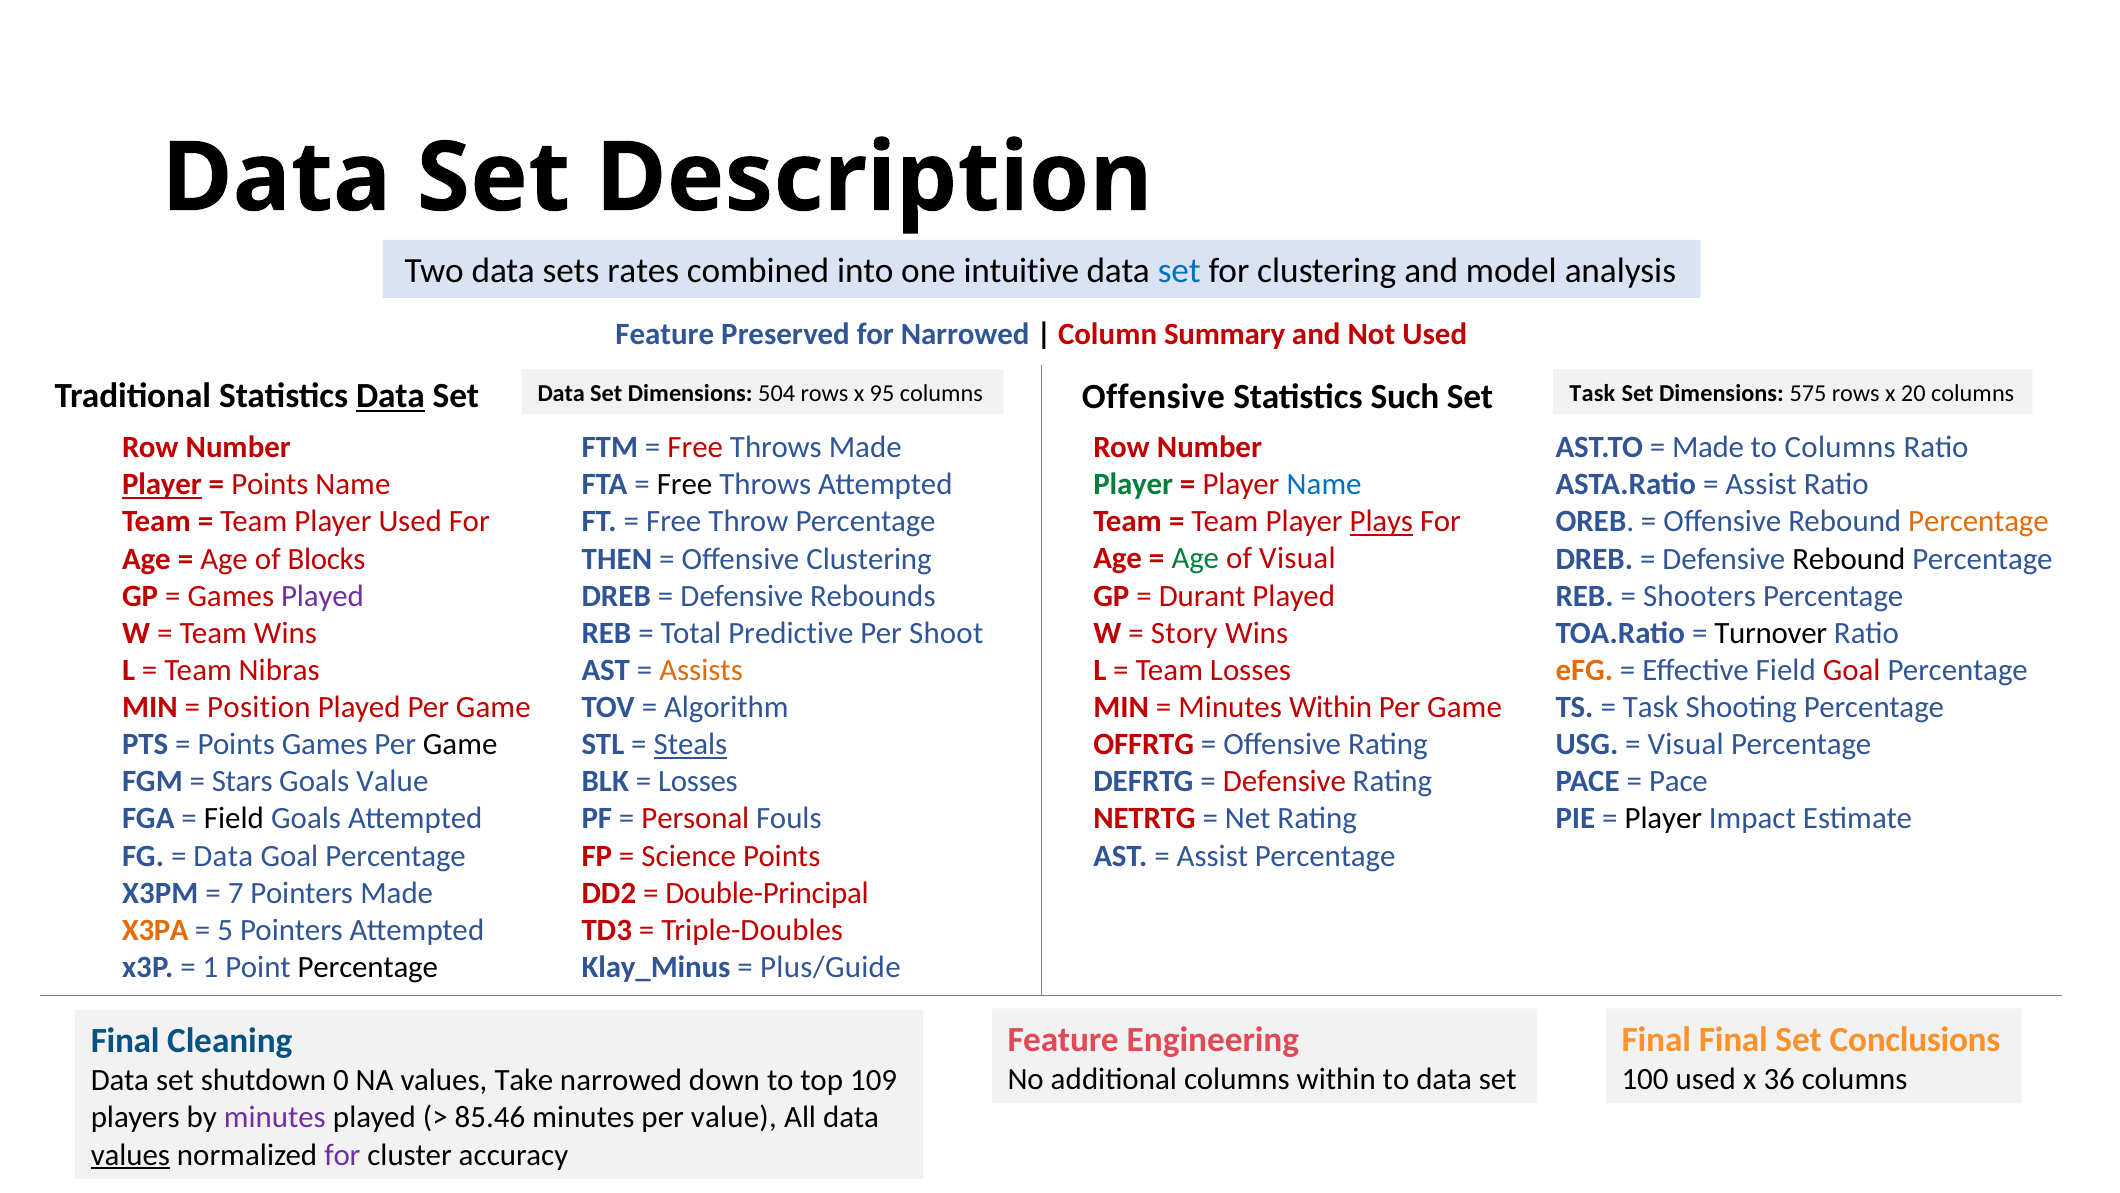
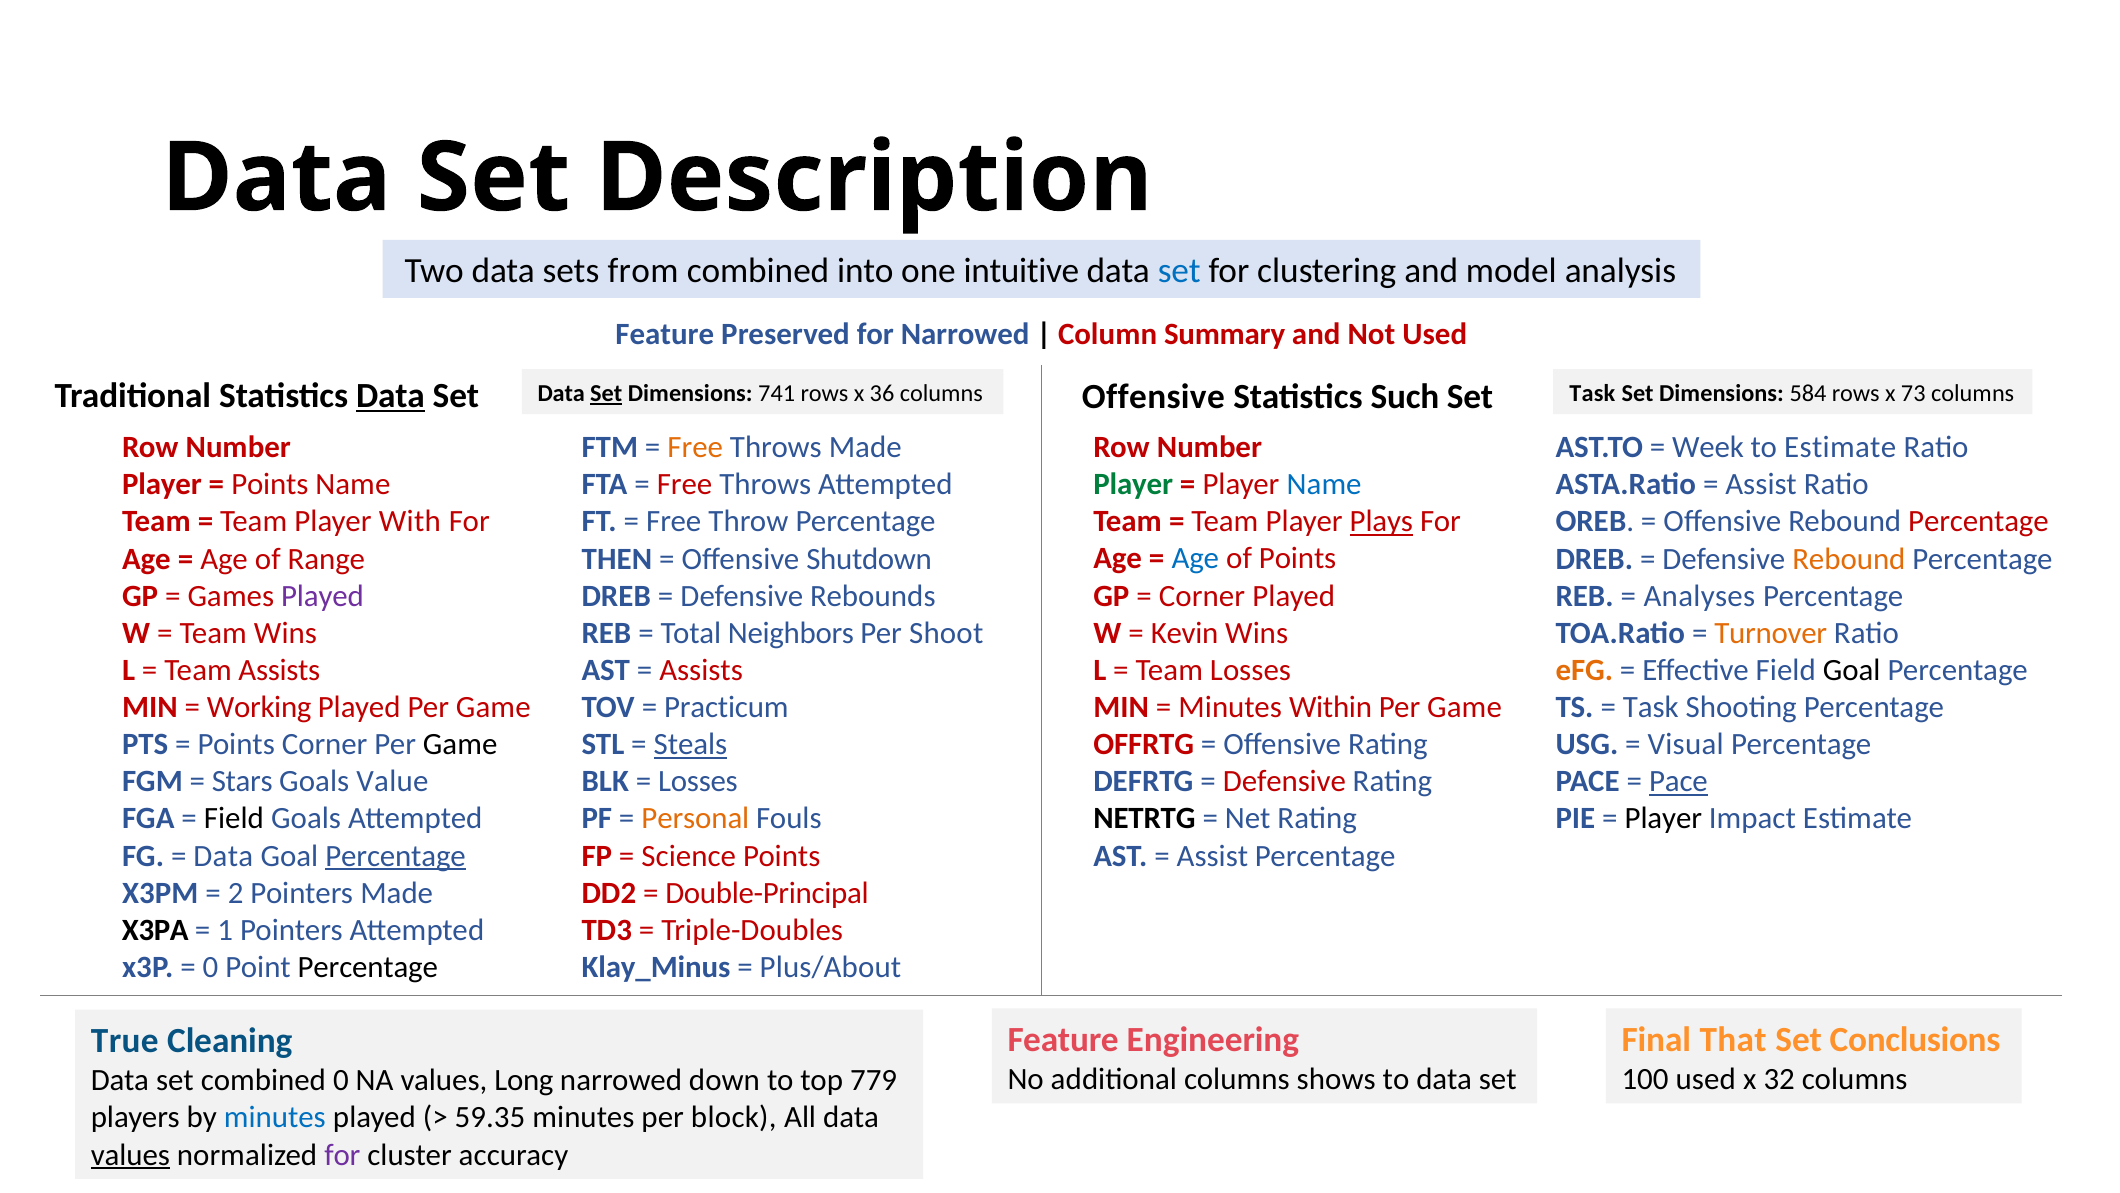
rates: rates -> from
Set at (606, 393) underline: none -> present
504: 504 -> 741
95: 95 -> 36
575: 575 -> 584
20: 20 -> 73
Free at (695, 447) colour: red -> orange
Made at (1708, 447): Made -> Week
to Columns: Columns -> Estimate
Player at (162, 484) underline: present -> none
Free at (685, 484) colour: black -> red
Player Used: Used -> With
Percentage at (1978, 521) colour: orange -> red
Blocks: Blocks -> Range
Offensive Clustering: Clustering -> Shutdown
Age at (1195, 558) colour: green -> blue
of Visual: Visual -> Points
Rebound at (1849, 559) colour: black -> orange
Durant at (1202, 596): Durant -> Corner
Shooters: Shooters -> Analyses
Predictive: Predictive -> Neighbors
Story: Story -> Kevin
Turnover colour: black -> orange
Team Nibras: Nibras -> Assists
Assists at (701, 670) colour: orange -> red
Goal at (1852, 670) colour: red -> black
Position: Position -> Working
Algorithm: Algorithm -> Practicum
Points Games: Games -> Corner
Pace at (1678, 781) underline: none -> present
NETRTG colour: red -> black
Personal colour: red -> orange
Percentage at (396, 856) underline: none -> present
7: 7 -> 2
X3PA colour: orange -> black
5: 5 -> 1
1 at (211, 967): 1 -> 0
Plus/Guide: Plus/Guide -> Plus/About
Final Final: Final -> That
Final at (125, 1041): Final -> True
columns within: within -> shows
36: 36 -> 32
set shutdown: shutdown -> combined
Take: Take -> Long
109: 109 -> 779
minutes at (275, 1117) colour: purple -> blue
85.46: 85.46 -> 59.35
per value: value -> block
